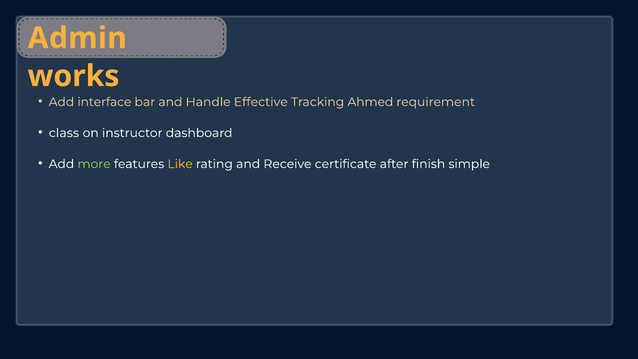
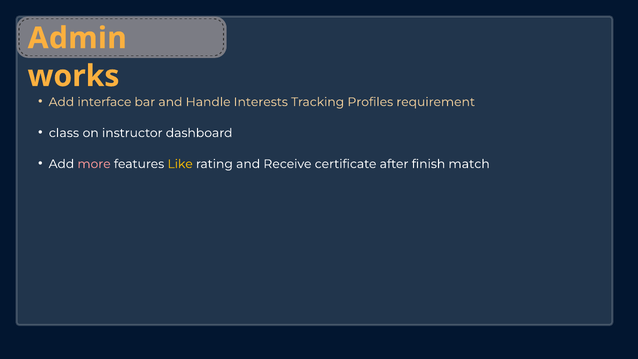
Effective: Effective -> Interests
Ahmed: Ahmed -> Profiles
more colour: light green -> pink
simple: simple -> match
